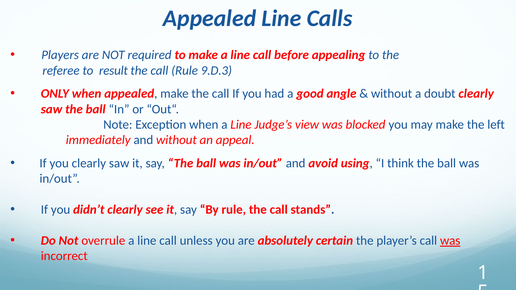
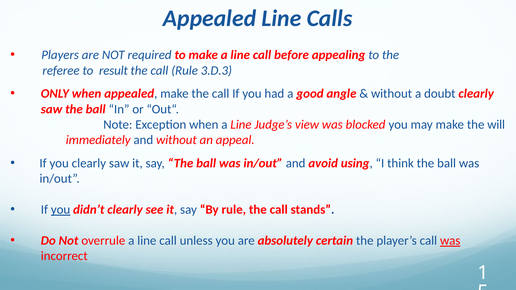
9.D.3: 9.D.3 -> 3.D.3
left: left -> will
you at (61, 210) underline: none -> present
